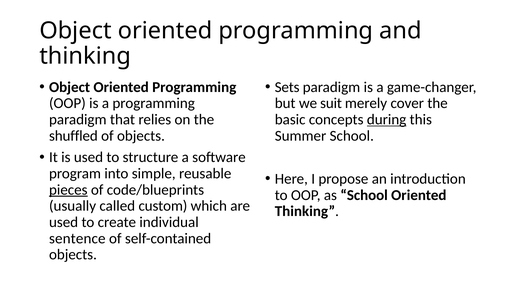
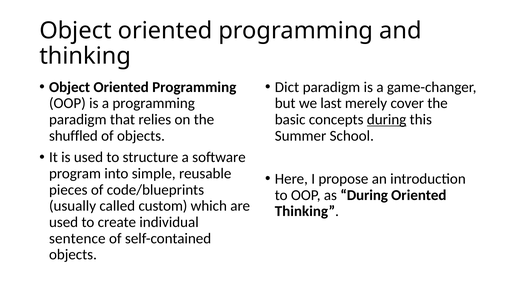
Sets: Sets -> Dict
suit: suit -> last
pieces underline: present -> none
as School: School -> During
